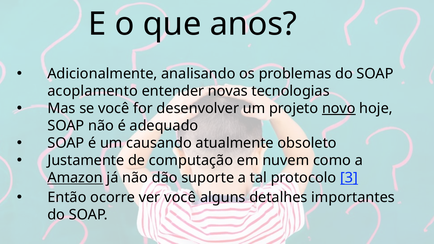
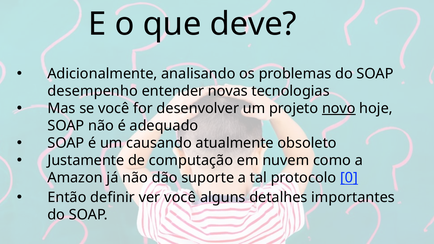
anos: anos -> deve
acoplamento: acoplamento -> desempenho
Amazon underline: present -> none
3: 3 -> 0
ocorre: ocorre -> definir
